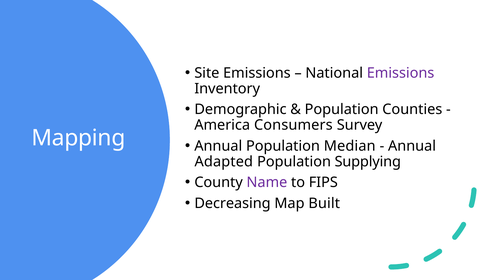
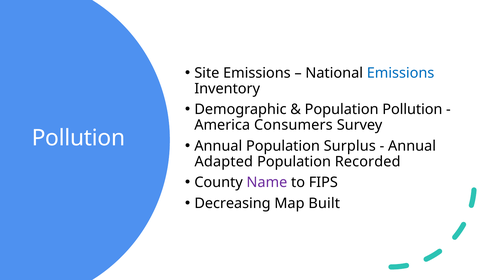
Emissions at (401, 73) colour: purple -> blue
Population Counties: Counties -> Pollution
Mapping at (78, 138): Mapping -> Pollution
Median: Median -> Surplus
Supplying: Supplying -> Recorded
